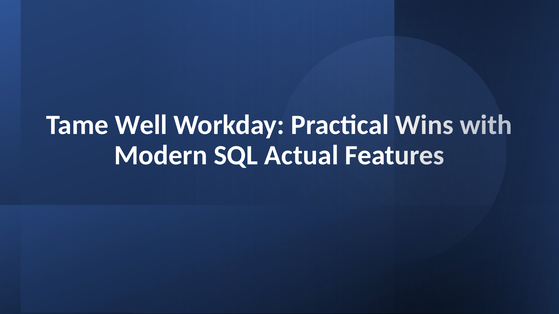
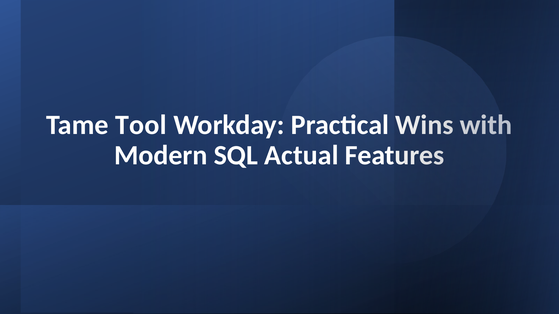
Well: Well -> Tool
